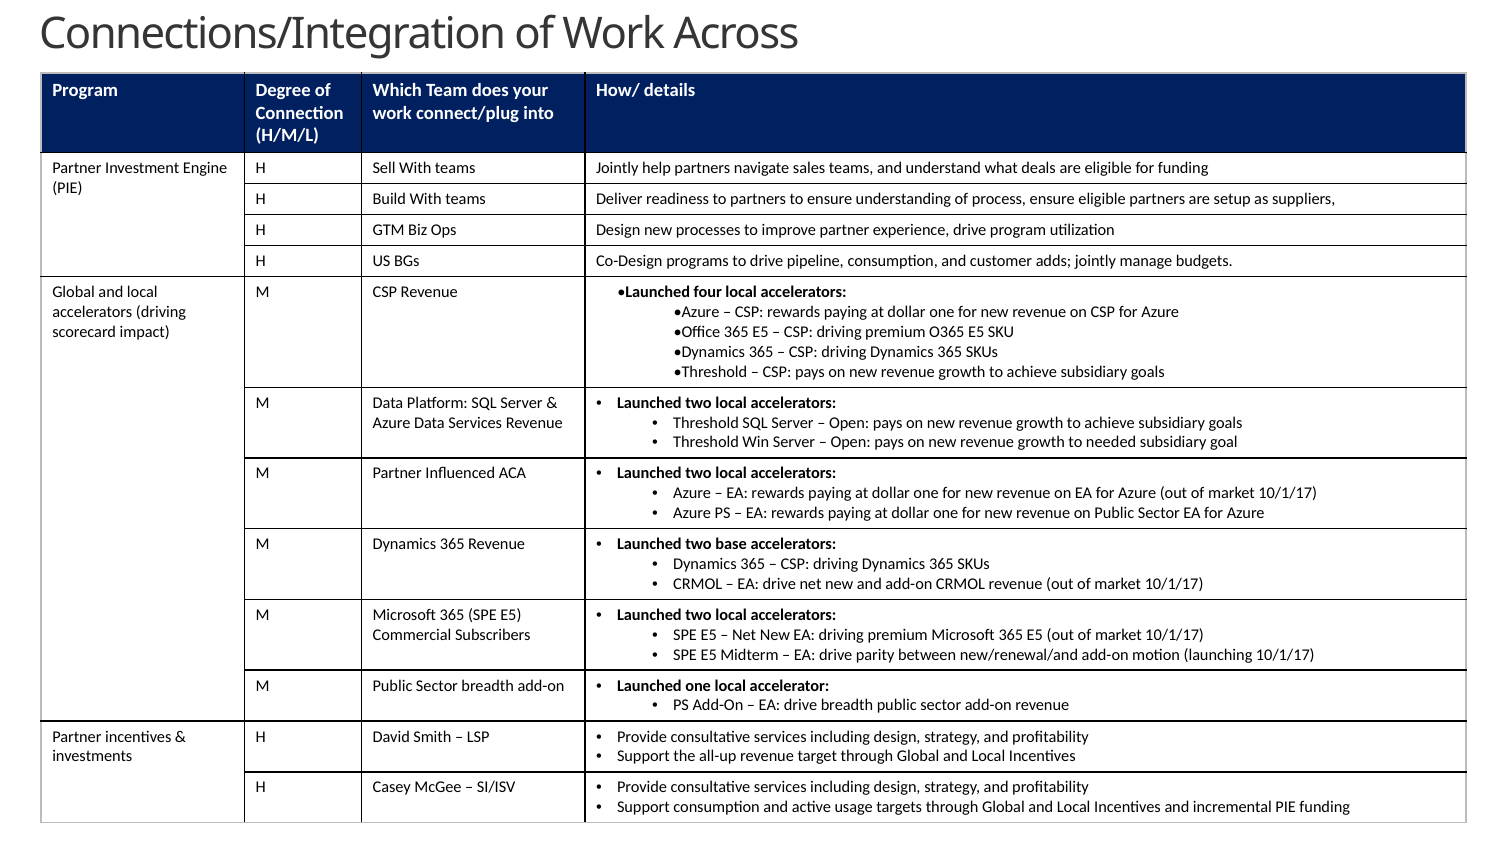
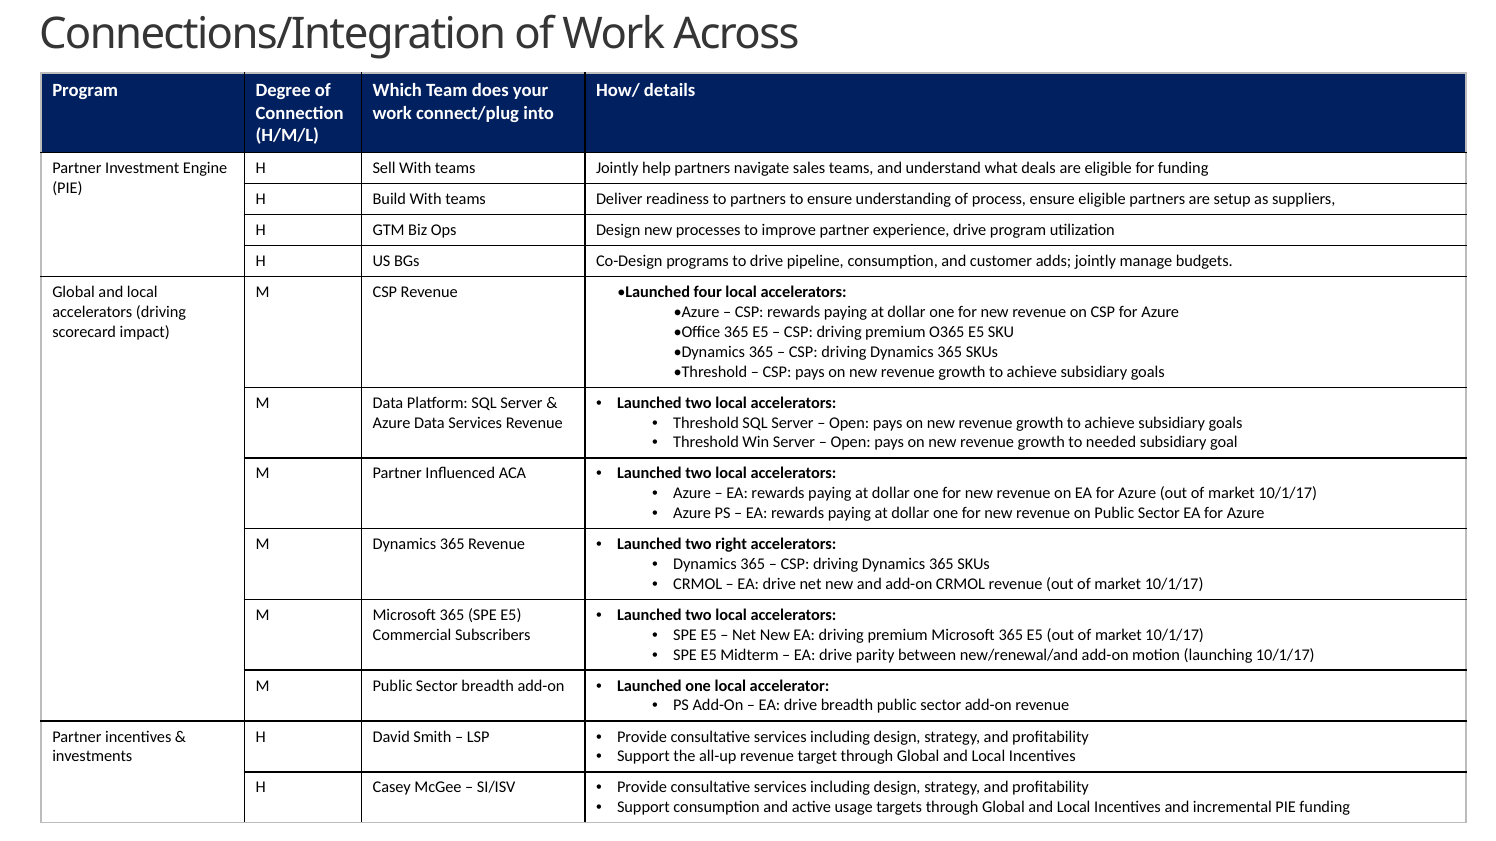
base: base -> right
